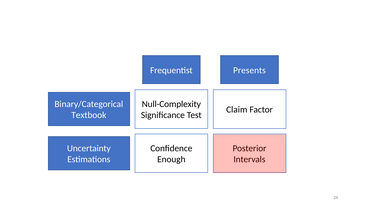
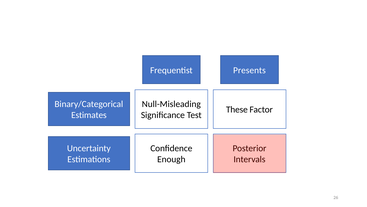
Null-Complexity: Null-Complexity -> Null-Misleading
Claim: Claim -> These
Textbook: Textbook -> Estimates
